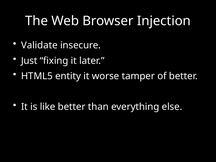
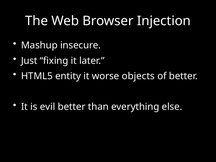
Validate: Validate -> Mashup
tamper: tamper -> objects
like: like -> evil
